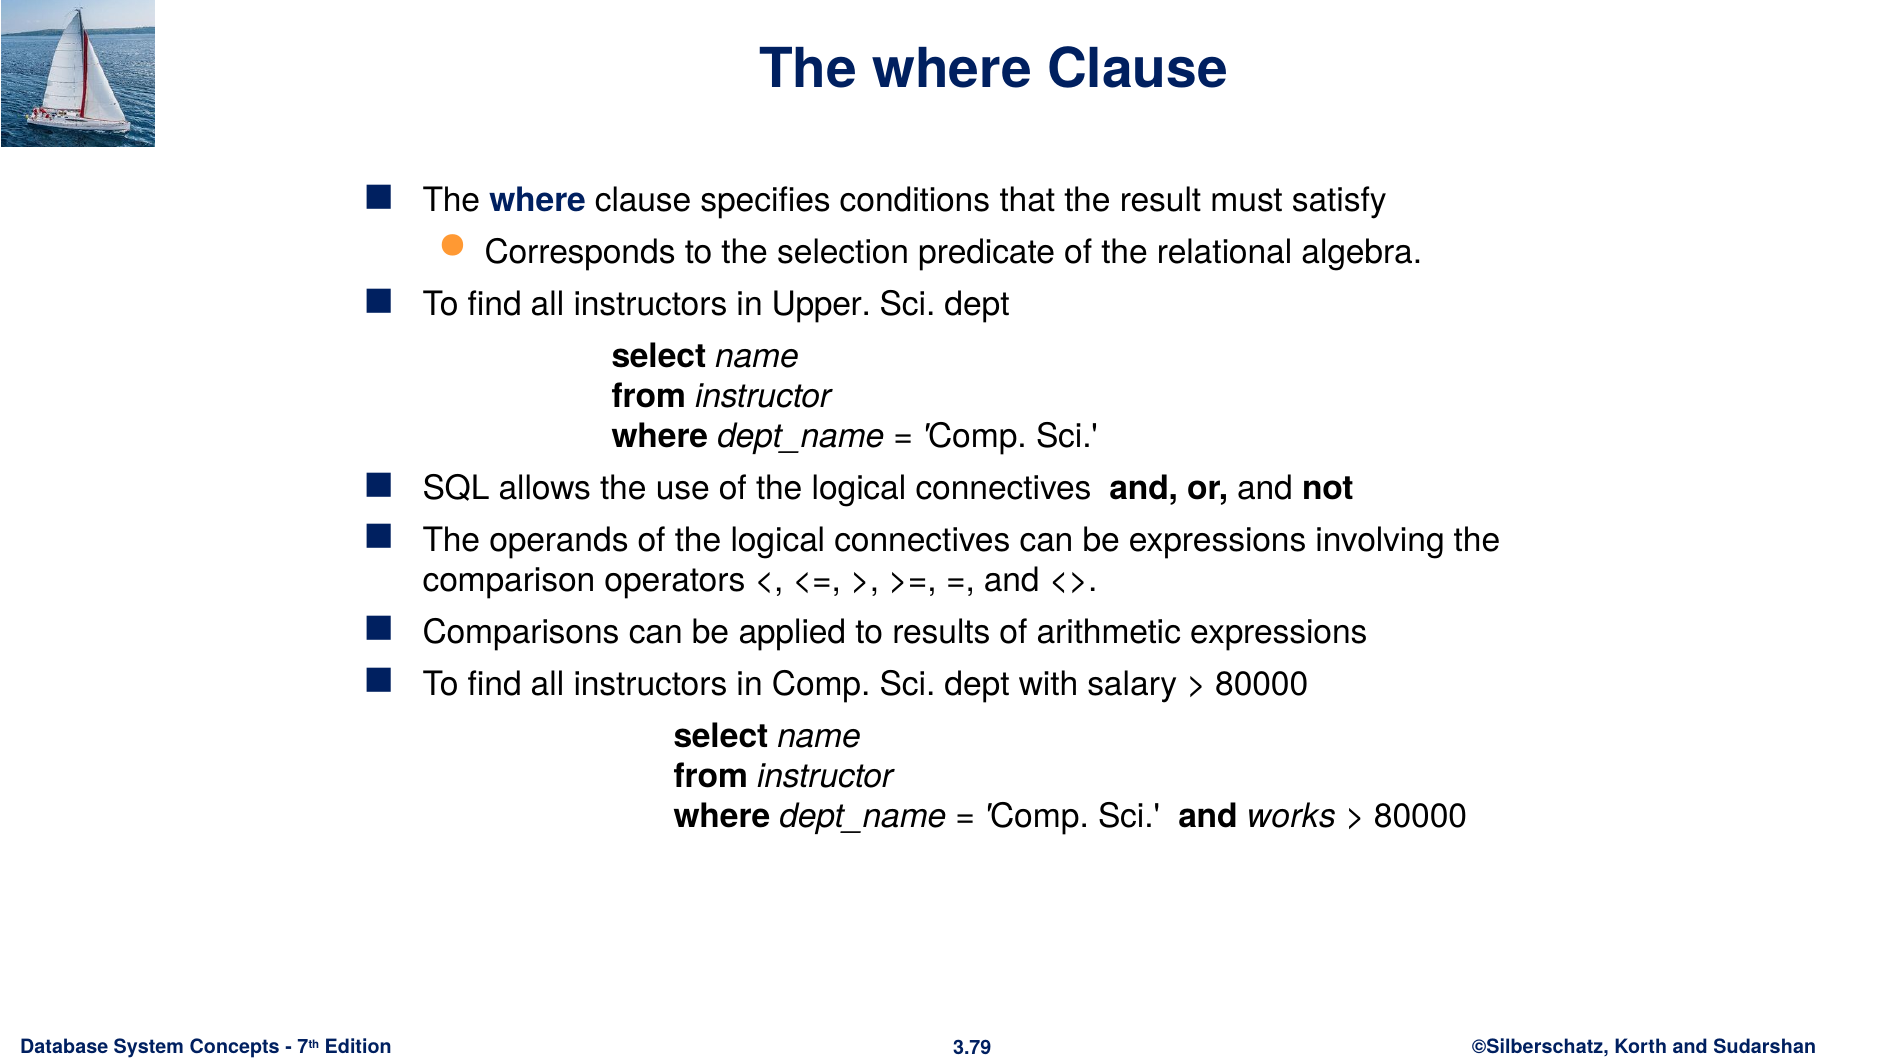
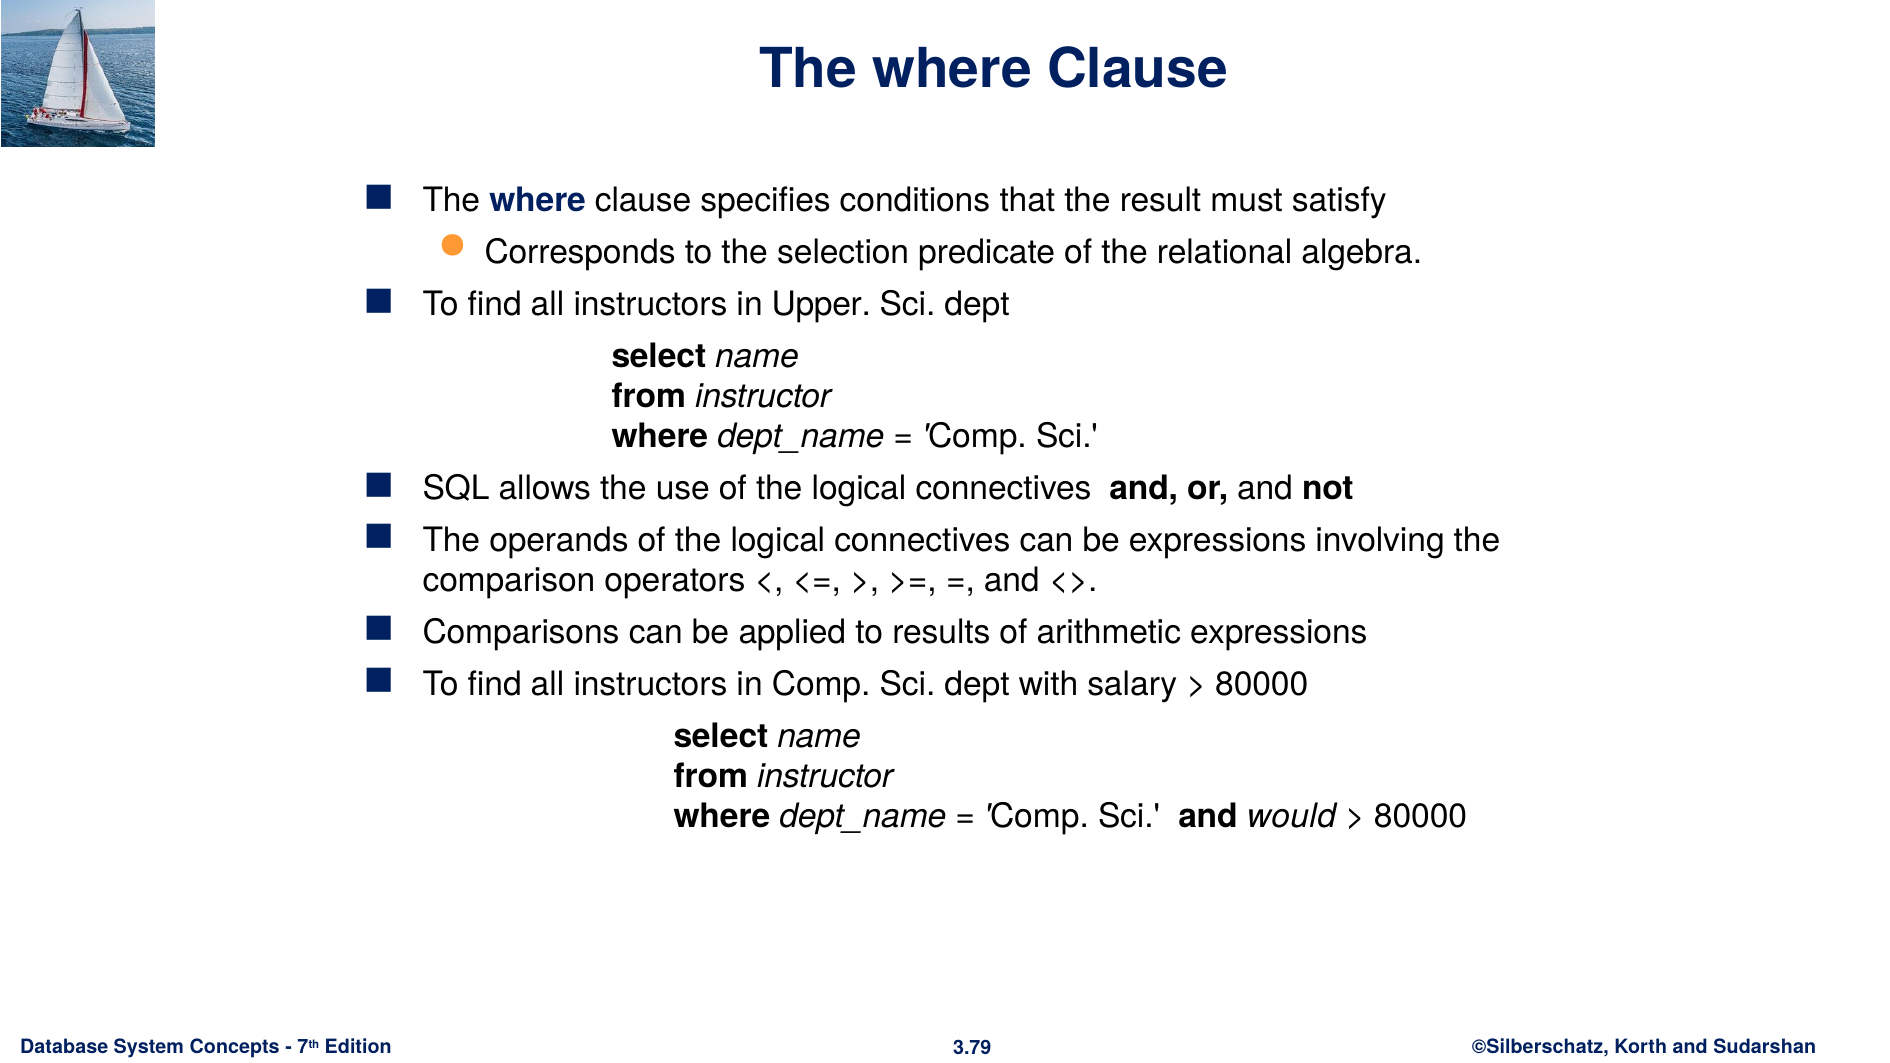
works: works -> would
